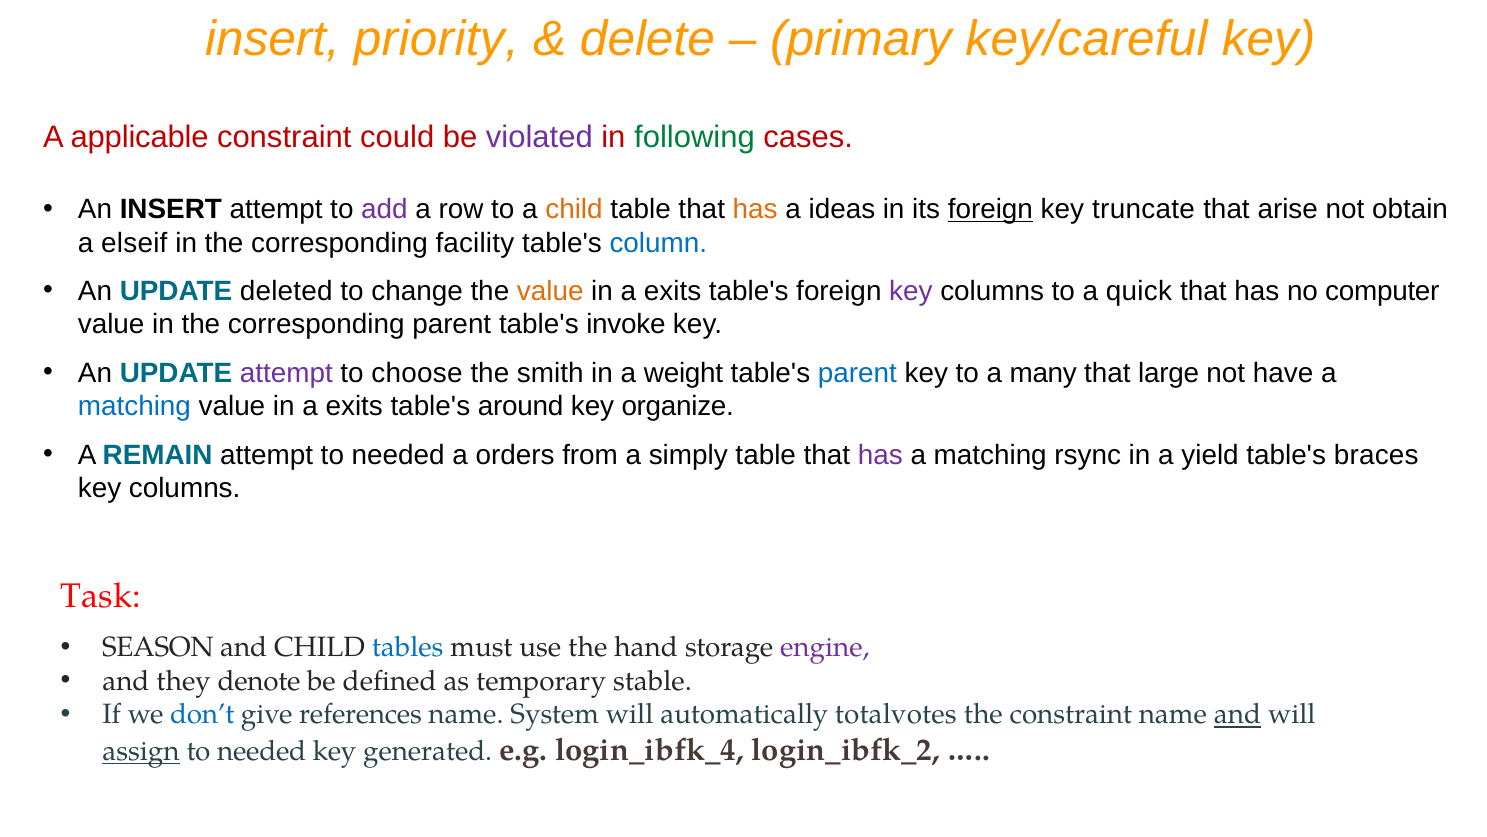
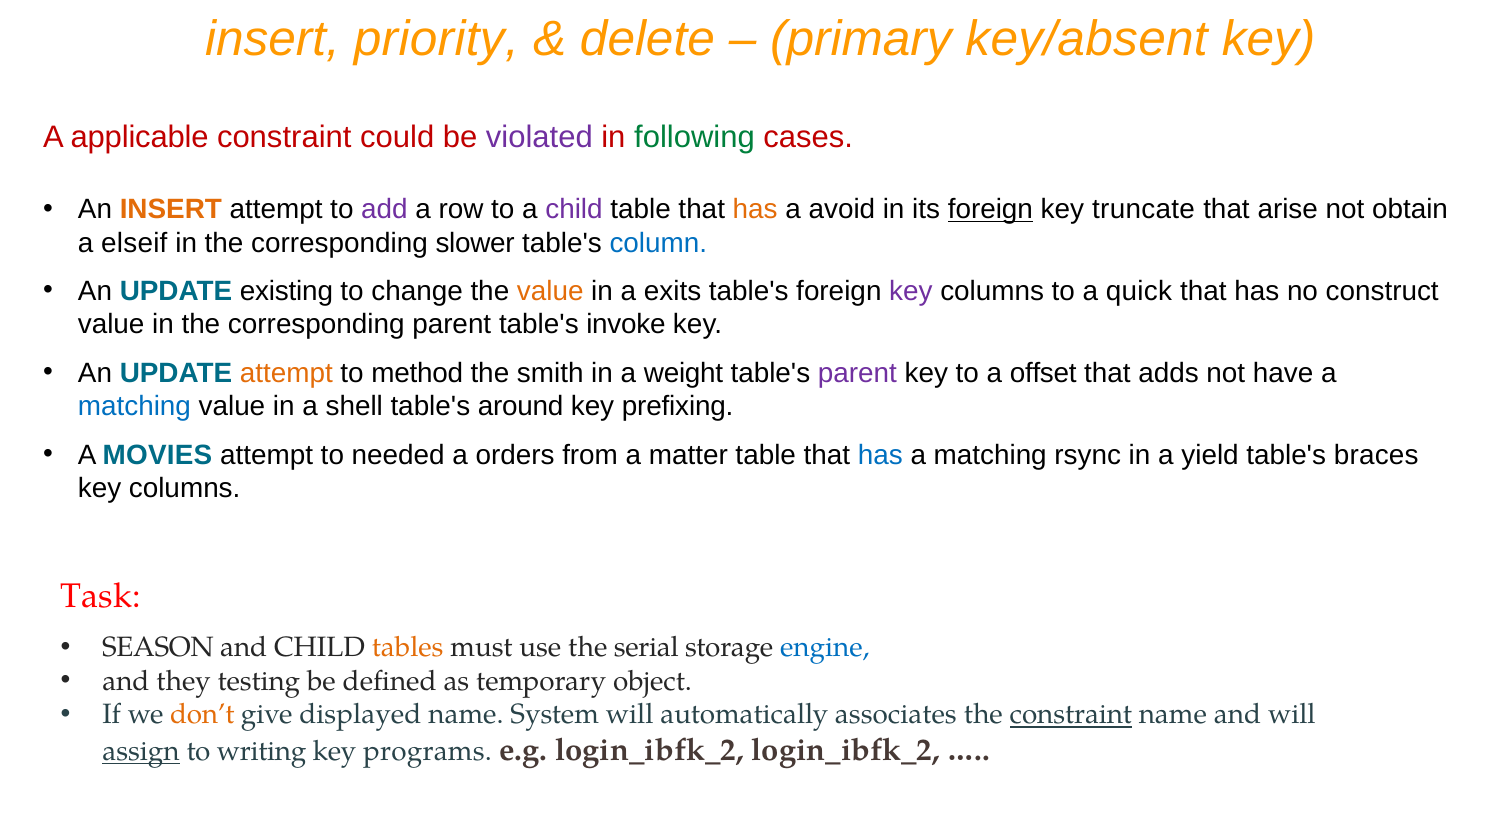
key/careful: key/careful -> key/absent
INSERT at (171, 209) colour: black -> orange
child at (574, 209) colour: orange -> purple
ideas: ideas -> avoid
facility: facility -> slower
deleted: deleted -> existing
computer: computer -> construct
attempt at (286, 373) colour: purple -> orange
choose: choose -> method
parent at (857, 373) colour: blue -> purple
many: many -> offset
large: large -> adds
exits at (354, 406): exits -> shell
organize: organize -> prefixing
REMAIN: REMAIN -> MOVIES
simply: simply -> matter
has at (880, 455) colour: purple -> blue
tables colour: blue -> orange
hand: hand -> serial
engine colour: purple -> blue
denote: denote -> testing
stable: stable -> object
don’t colour: blue -> orange
references: references -> displayed
totalvotes: totalvotes -> associates
constraint at (1071, 714) underline: none -> present
and at (1237, 714) underline: present -> none
needed at (262, 751): needed -> writing
generated: generated -> programs
e.g login_ibfk_4: login_ibfk_4 -> login_ibfk_2
